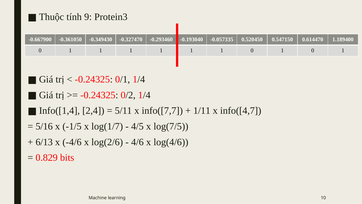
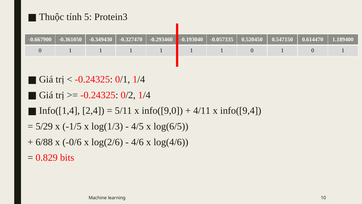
9: 9 -> 5
info([7,7: info([7,7 -> info([9,0
1/11: 1/11 -> 4/11
info([4,7: info([4,7 -> info([9,4
5/16: 5/16 -> 5/29
log(1/7: log(1/7 -> log(1/3
log(7/5: log(7/5 -> log(6/5
6/13: 6/13 -> 6/88
-4/6: -4/6 -> -0/6
